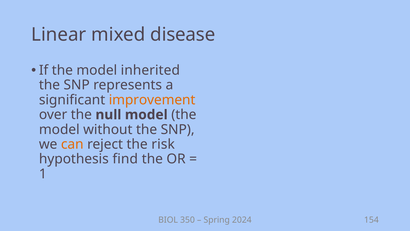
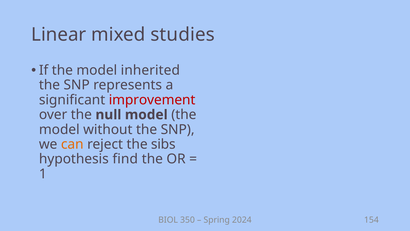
disease: disease -> studies
improvement colour: orange -> red
risk: risk -> sibs
